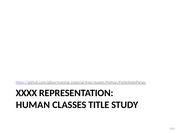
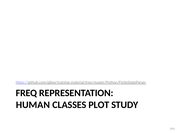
XXXX: XXXX -> FREQ
TITLE: TITLE -> PLOT
